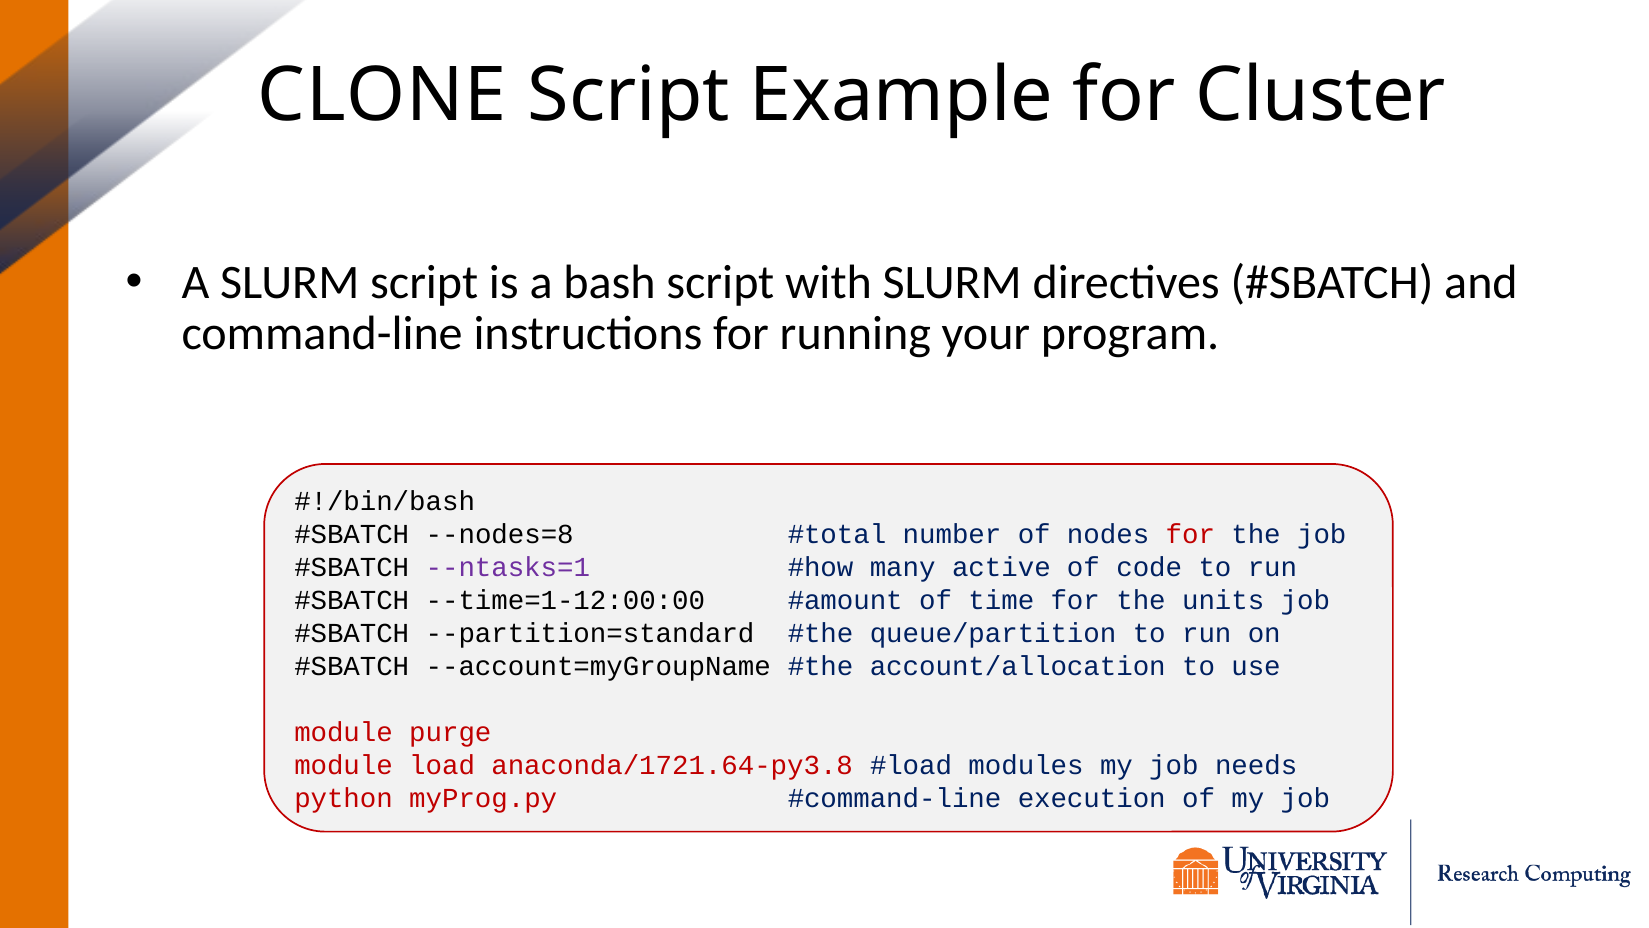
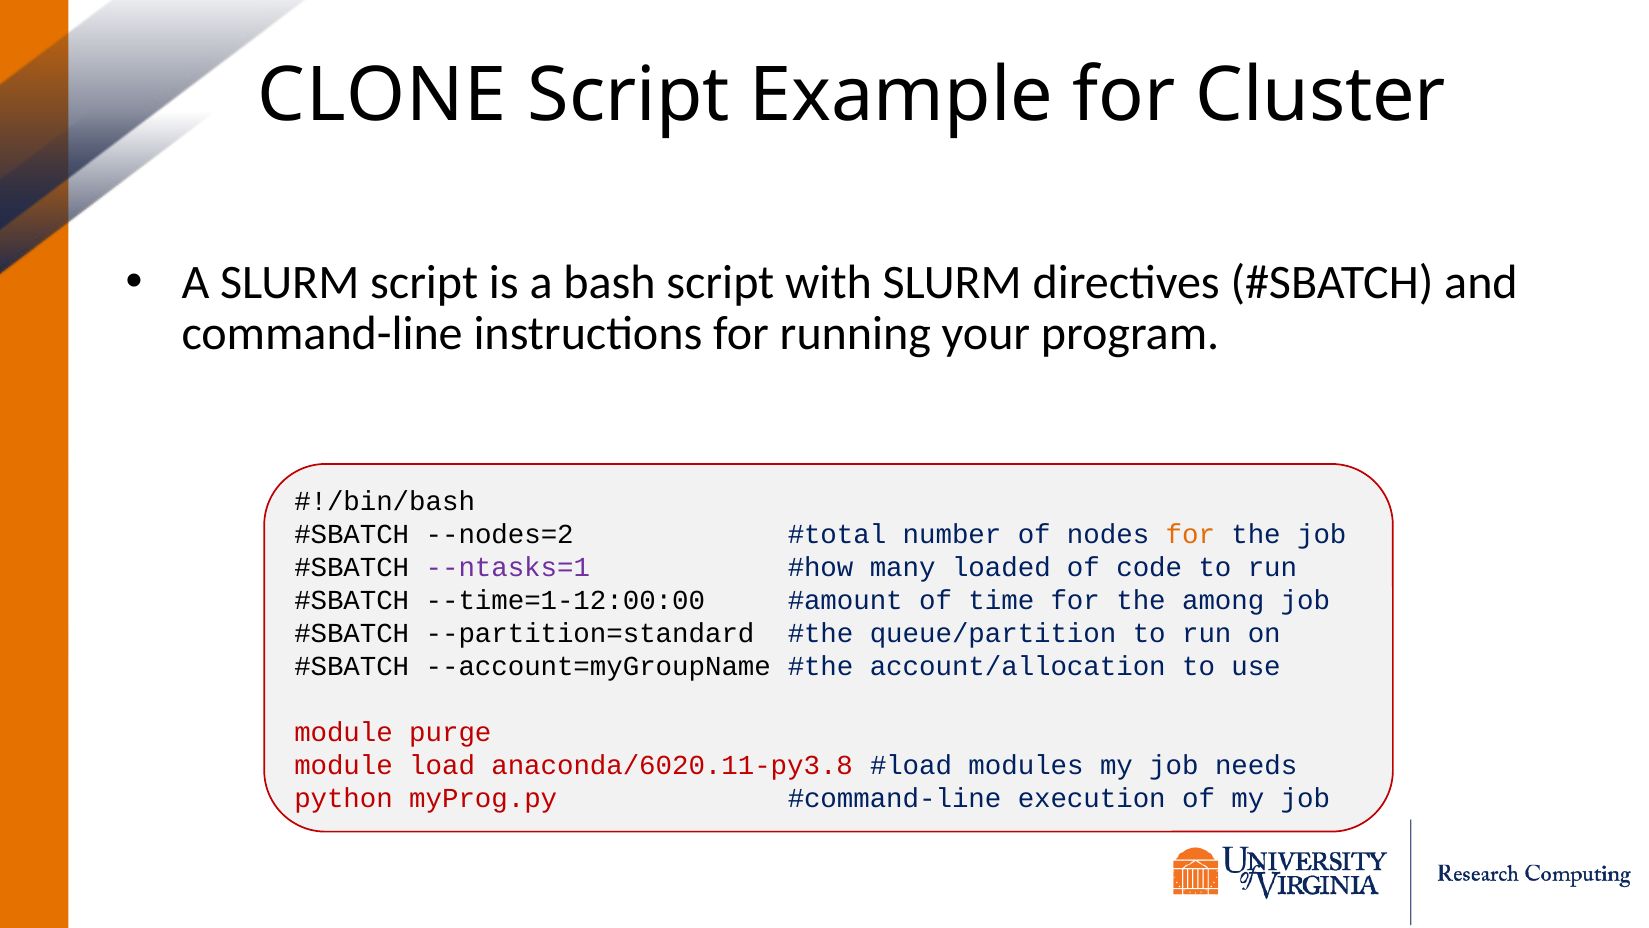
--nodes=8: --nodes=8 -> --nodes=2
for at (1190, 534) colour: red -> orange
active: active -> loaded
units: units -> among
anaconda/1721.64-py3.8: anaconda/1721.64-py3.8 -> anaconda/6020.11-py3.8
